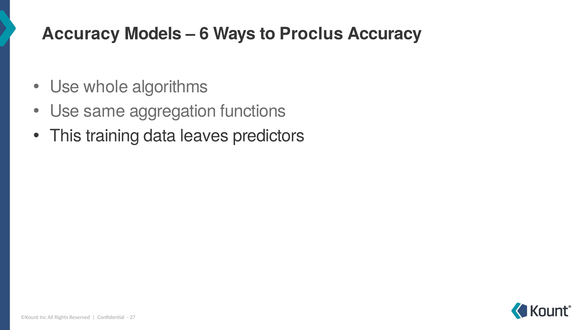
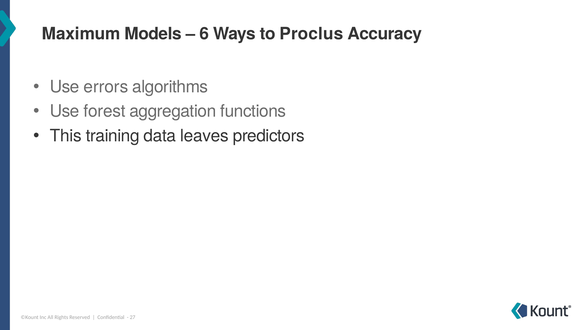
Accuracy at (81, 34): Accuracy -> Maximum
whole: whole -> errors
same: same -> forest
